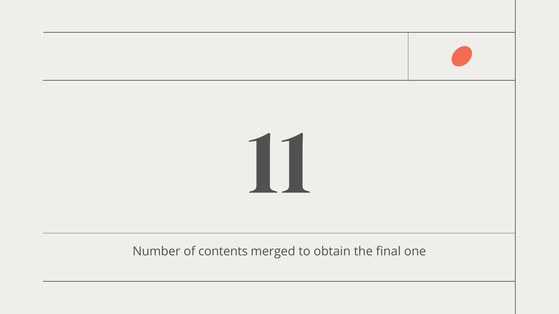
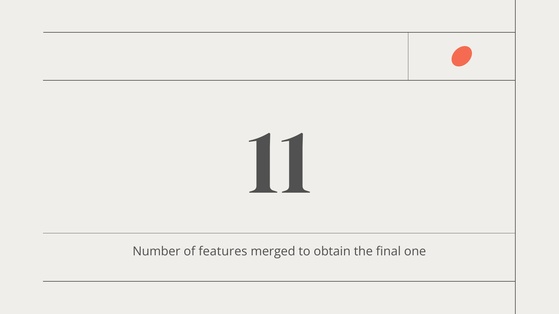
contents: contents -> features
